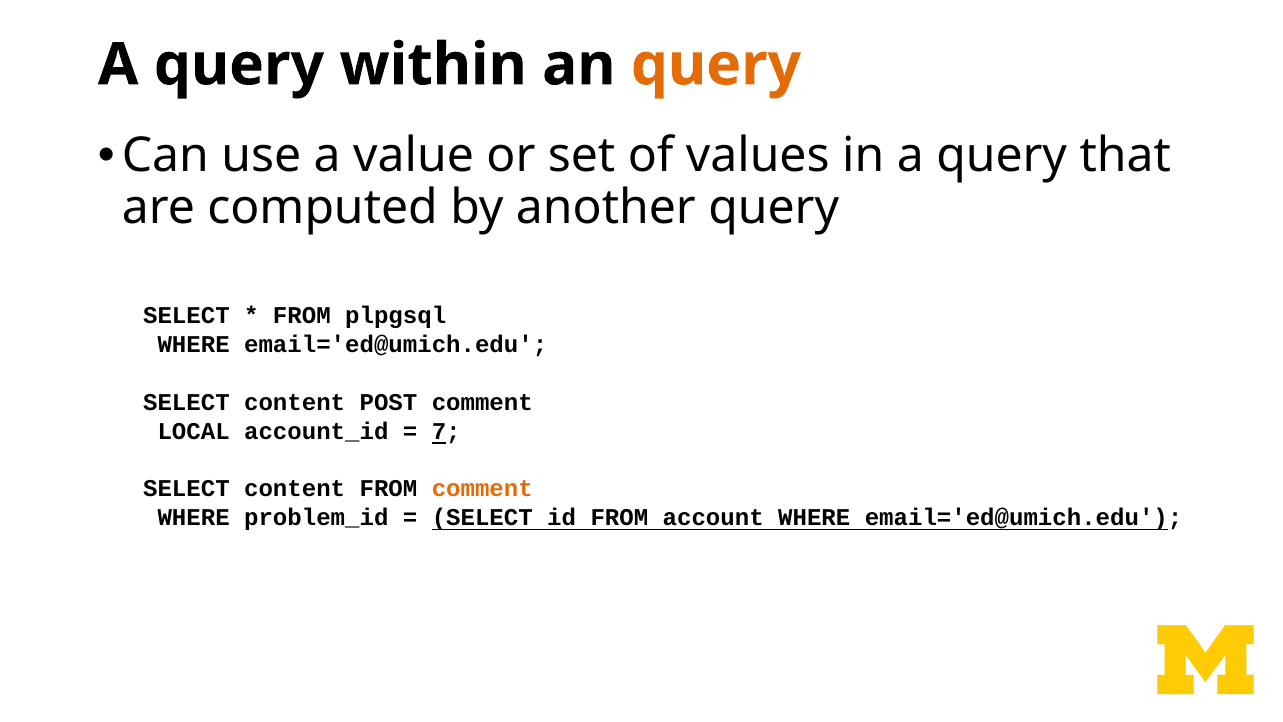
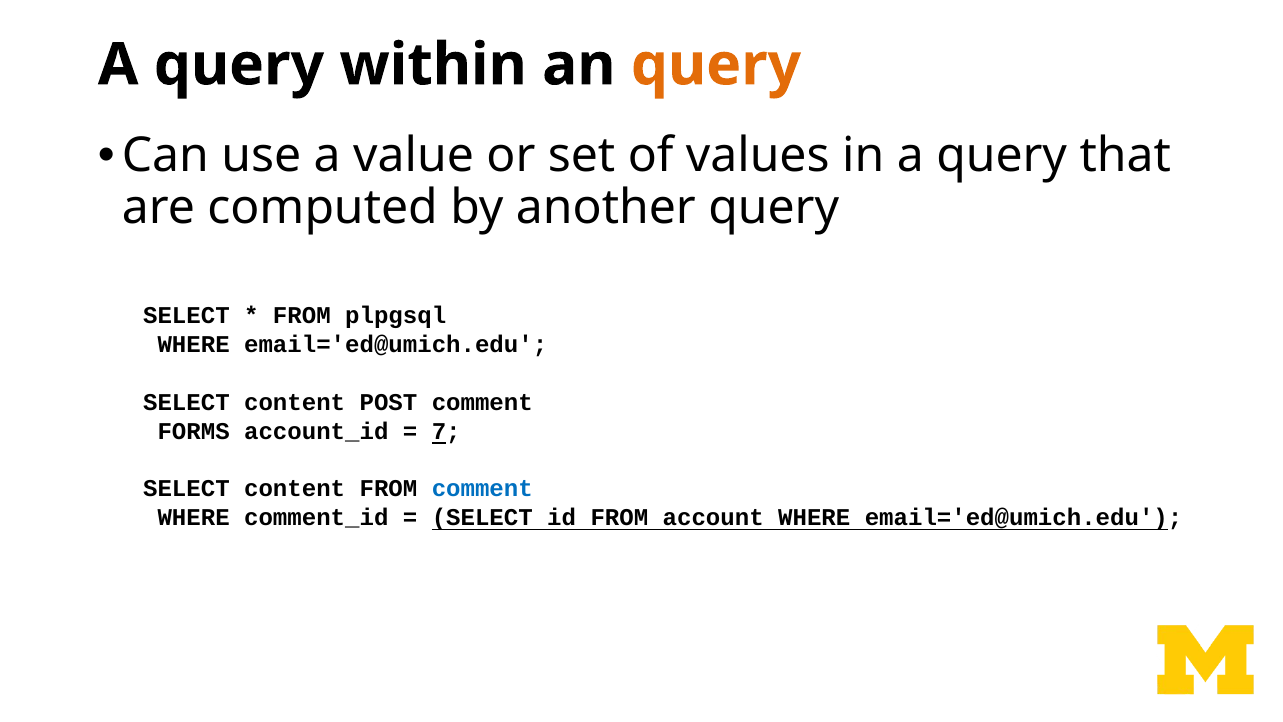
LOCAL: LOCAL -> FORMS
comment at (482, 489) colour: orange -> blue
problem_id: problem_id -> comment_id
